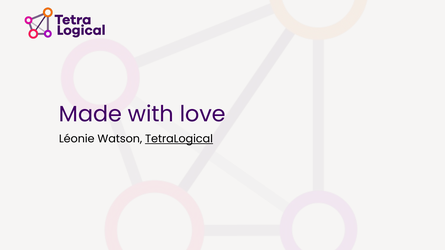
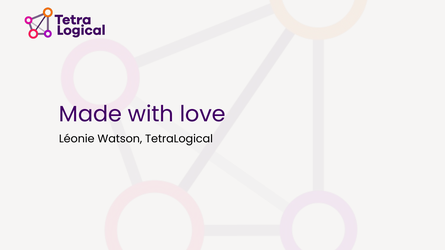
TetraLogical underline: present -> none
